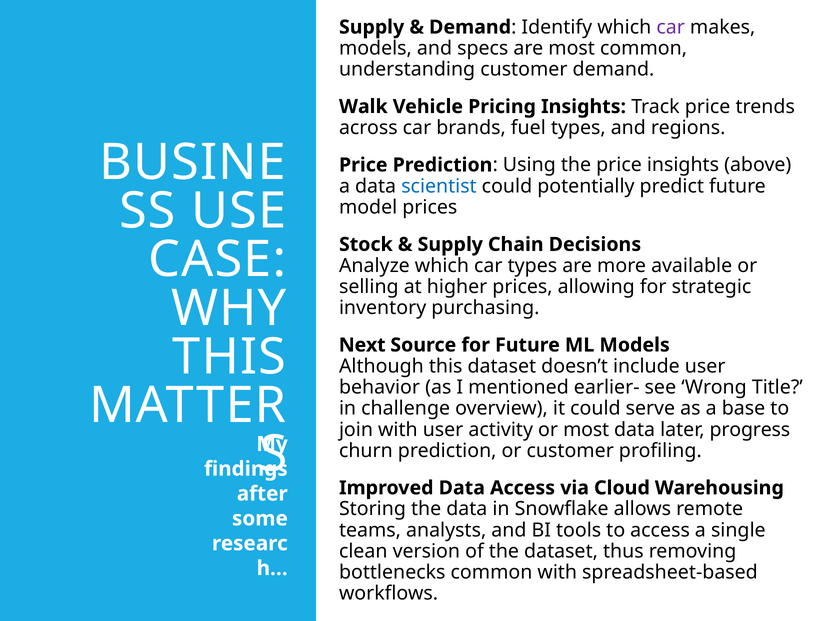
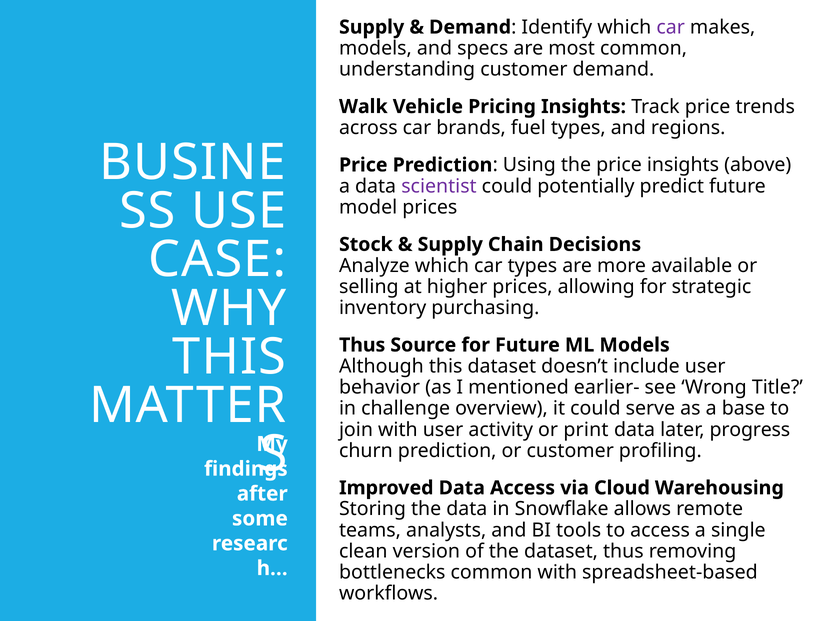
scientist colour: blue -> purple
Next at (362, 345): Next -> Thus
or most: most -> print
